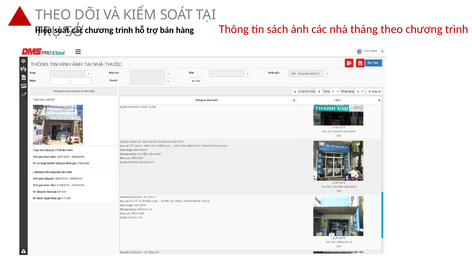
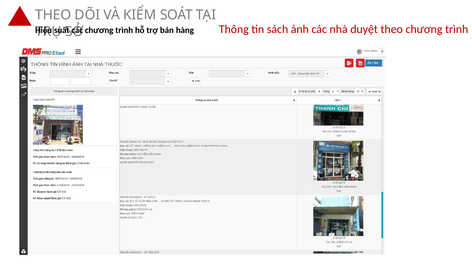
tháng: tháng -> duyệt
